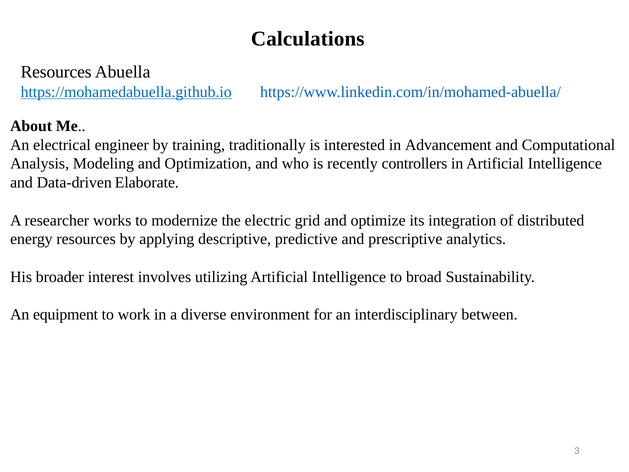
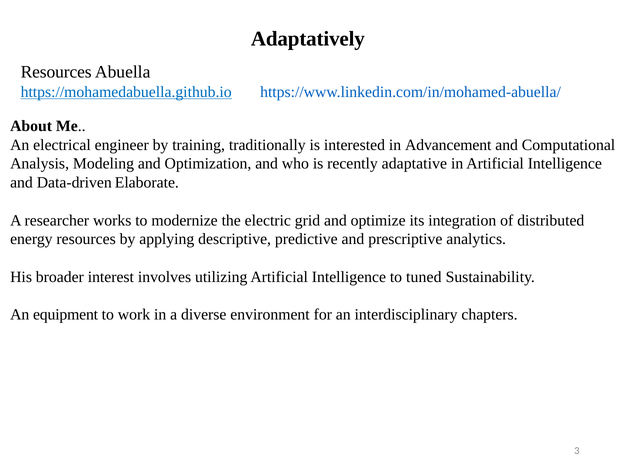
Calculations: Calculations -> Adaptatively
controllers: controllers -> adaptative
broad: broad -> tuned
between: between -> chapters
